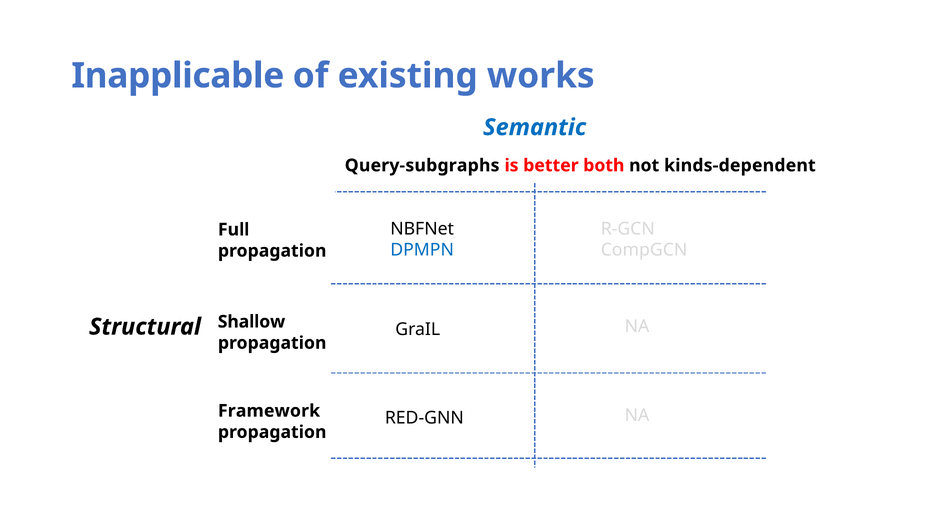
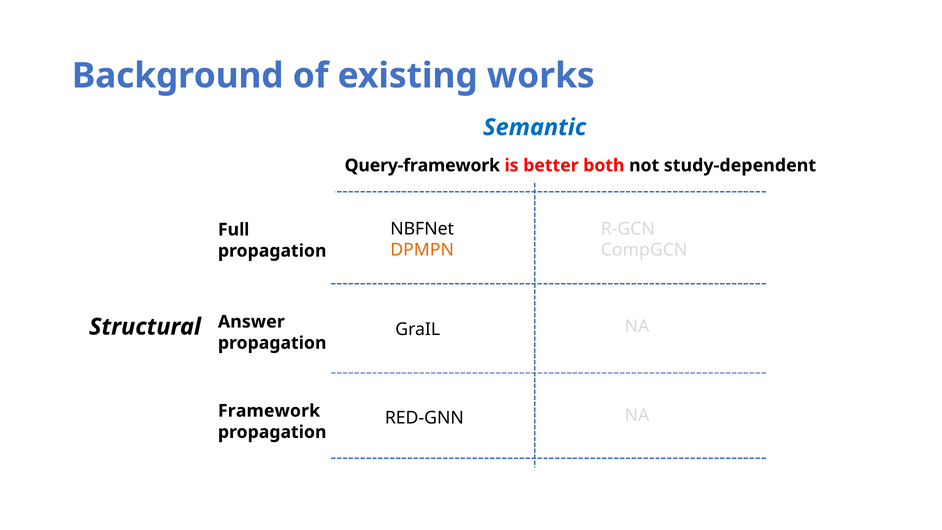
Inapplicable: Inapplicable -> Background
Query-subgraphs: Query-subgraphs -> Query-framework
kinds-dependent: kinds-dependent -> study-dependent
DPMPN colour: blue -> orange
Shallow: Shallow -> Answer
